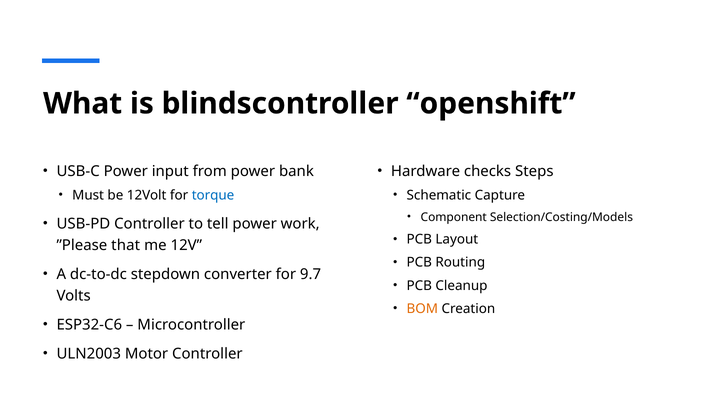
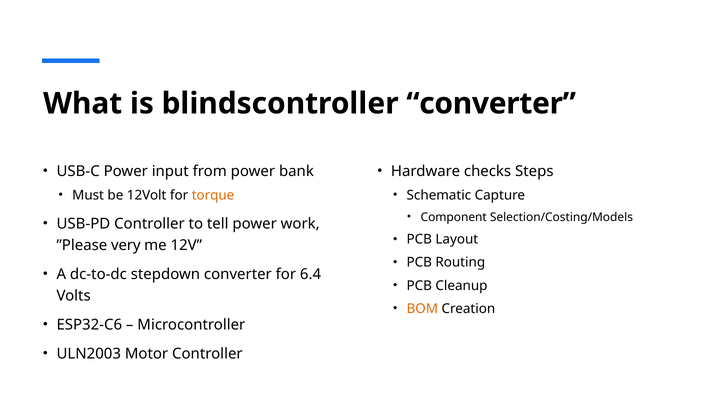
blindscontroller openshift: openshift -> converter
torque colour: blue -> orange
that: that -> very
9.7: 9.7 -> 6.4
